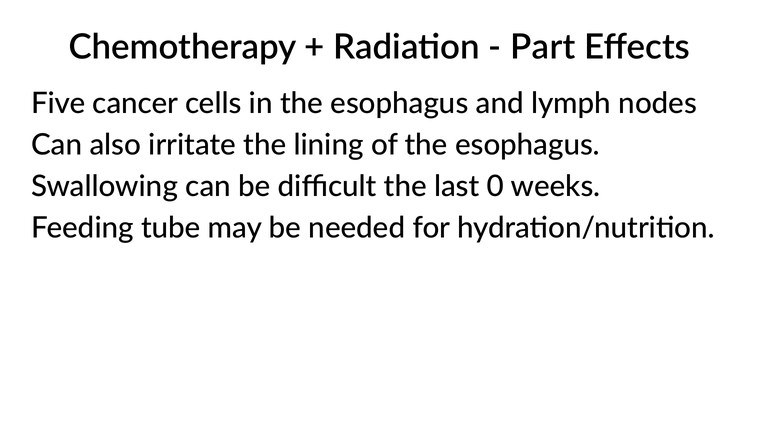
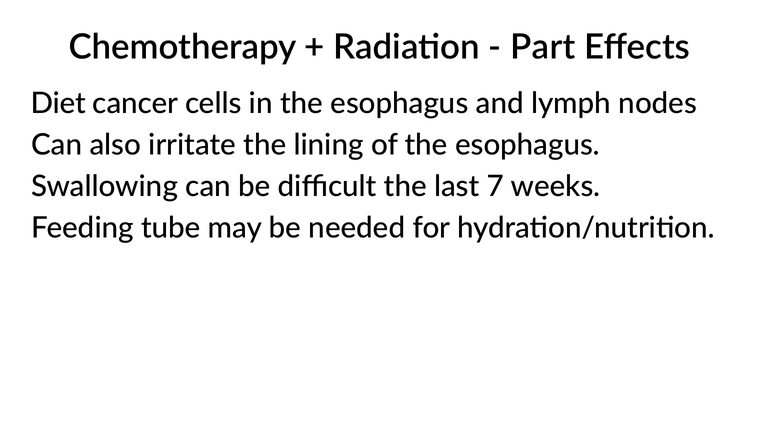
Five: Five -> Diet
0: 0 -> 7
